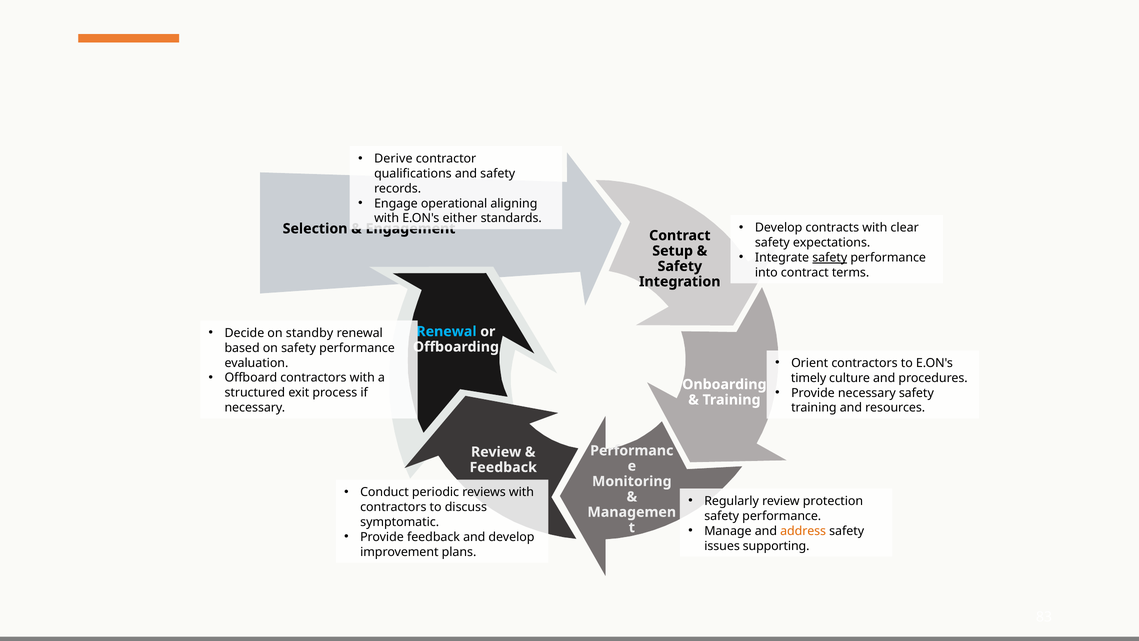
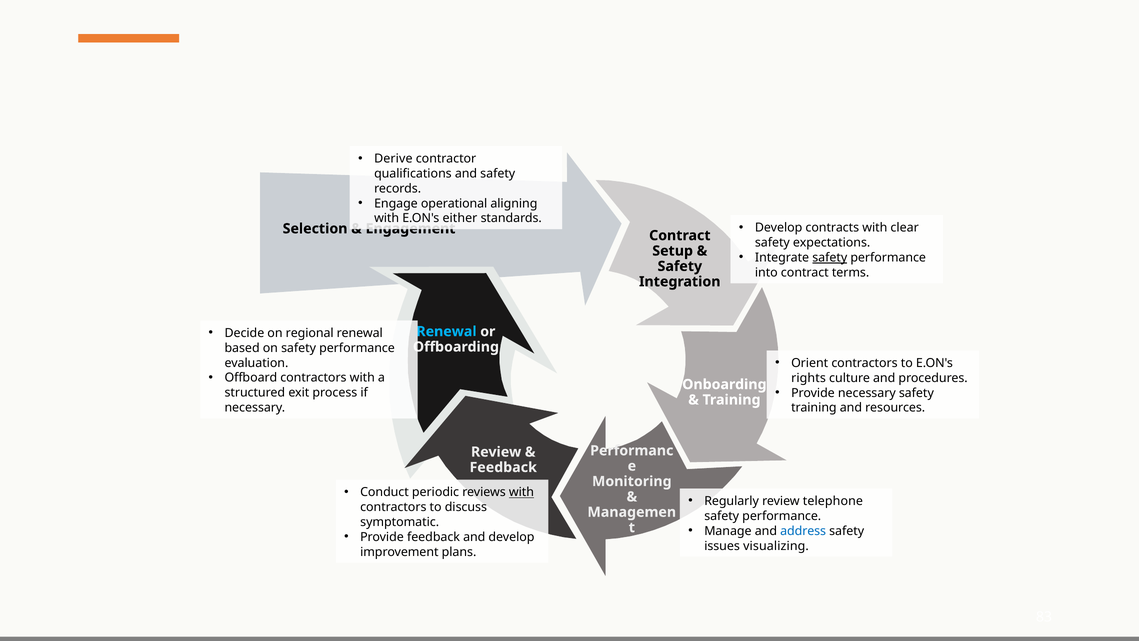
standby: standby -> regional
timely: timely -> rights
with at (521, 492) underline: none -> present
protection: protection -> telephone
address colour: orange -> blue
supporting: supporting -> visualizing
